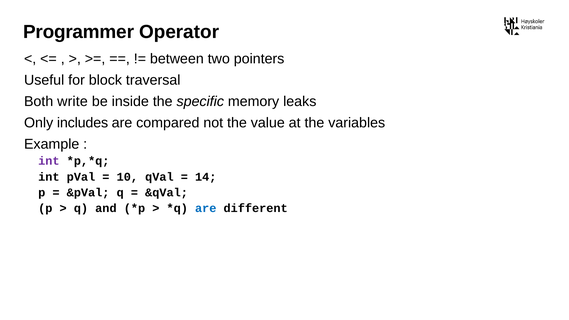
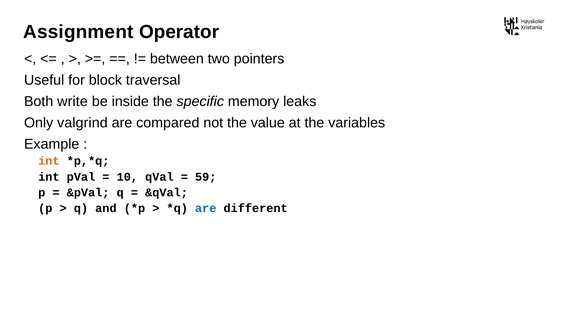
Programmer: Programmer -> Assignment
includes: includes -> valgrind
int at (49, 161) colour: purple -> orange
14: 14 -> 59
